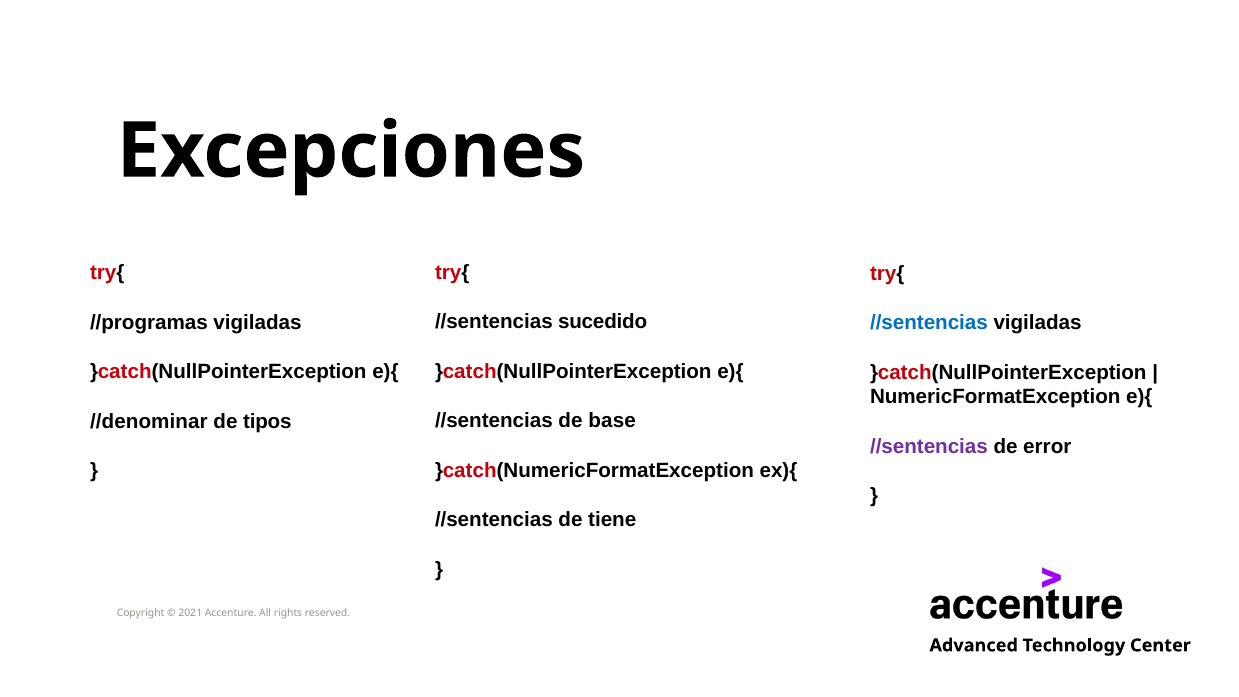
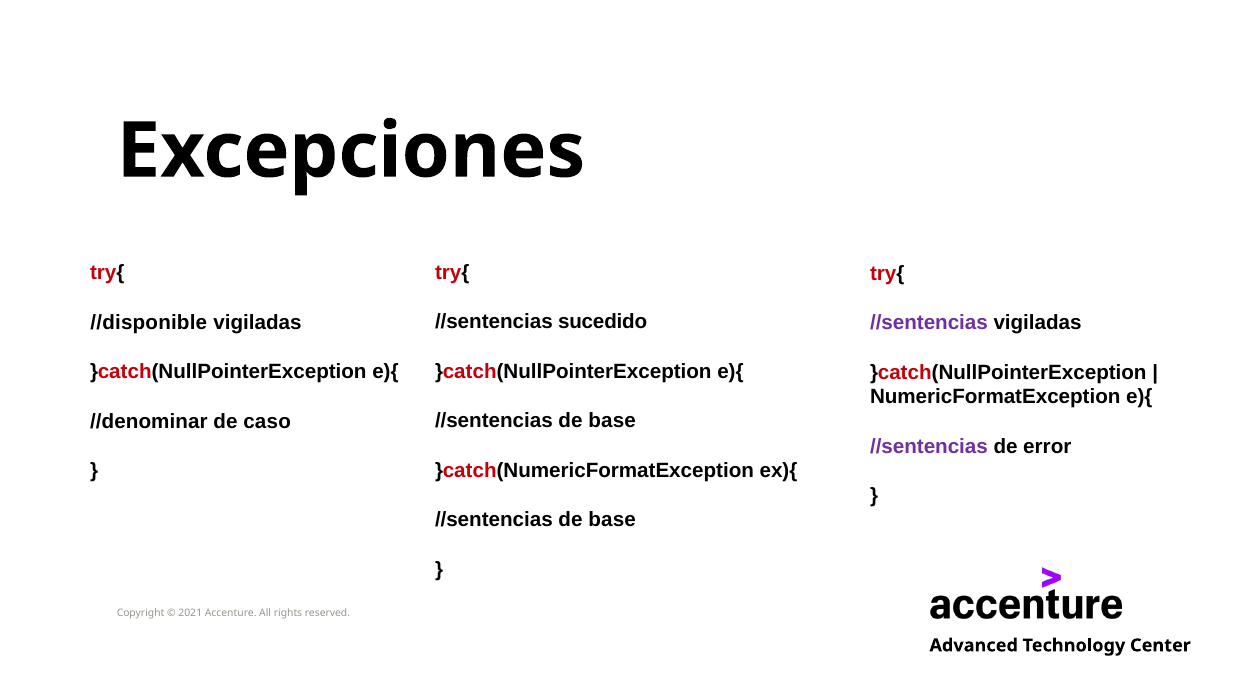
//programas: //programas -> //disponible
//sentencias at (929, 323) colour: blue -> purple
tipos: tipos -> caso
tiene at (612, 520): tiene -> base
